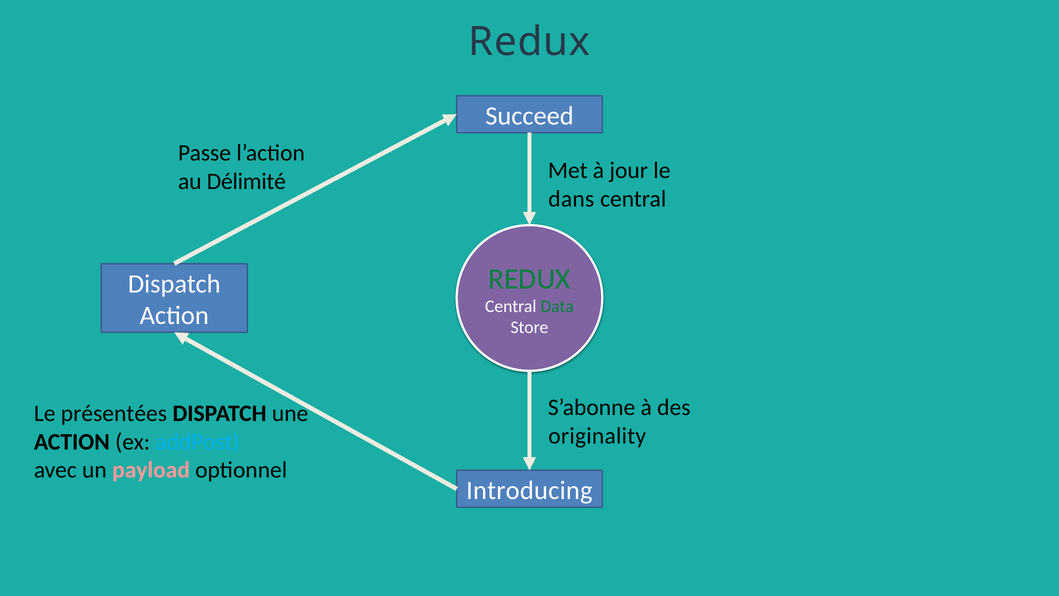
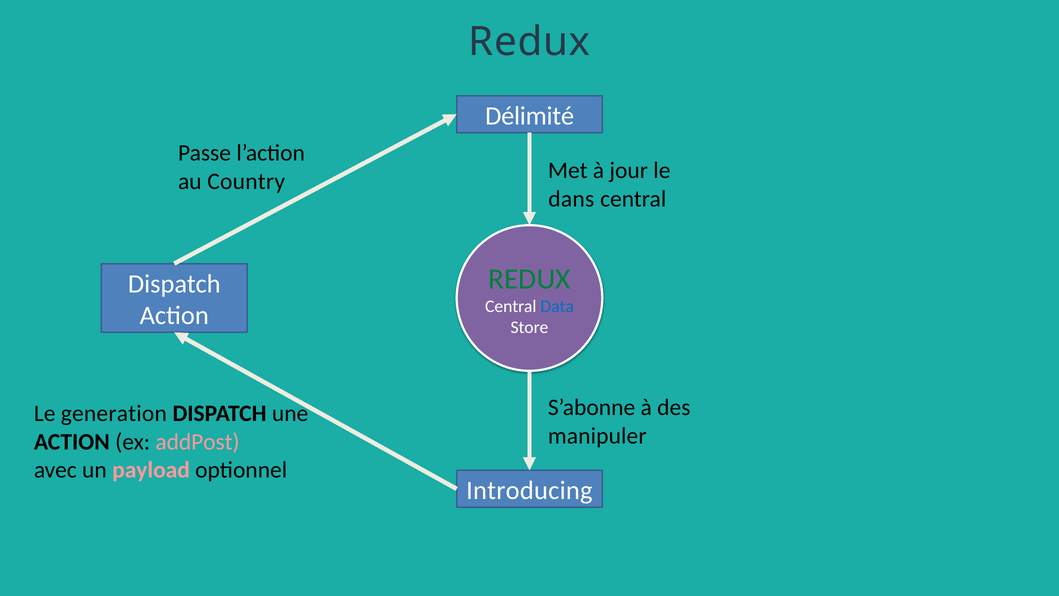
Succeed: Succeed -> Délimité
Délimité: Délimité -> Country
Data colour: green -> blue
présentées: présentées -> generation
originality: originality -> manipuler
addPost colour: light blue -> pink
